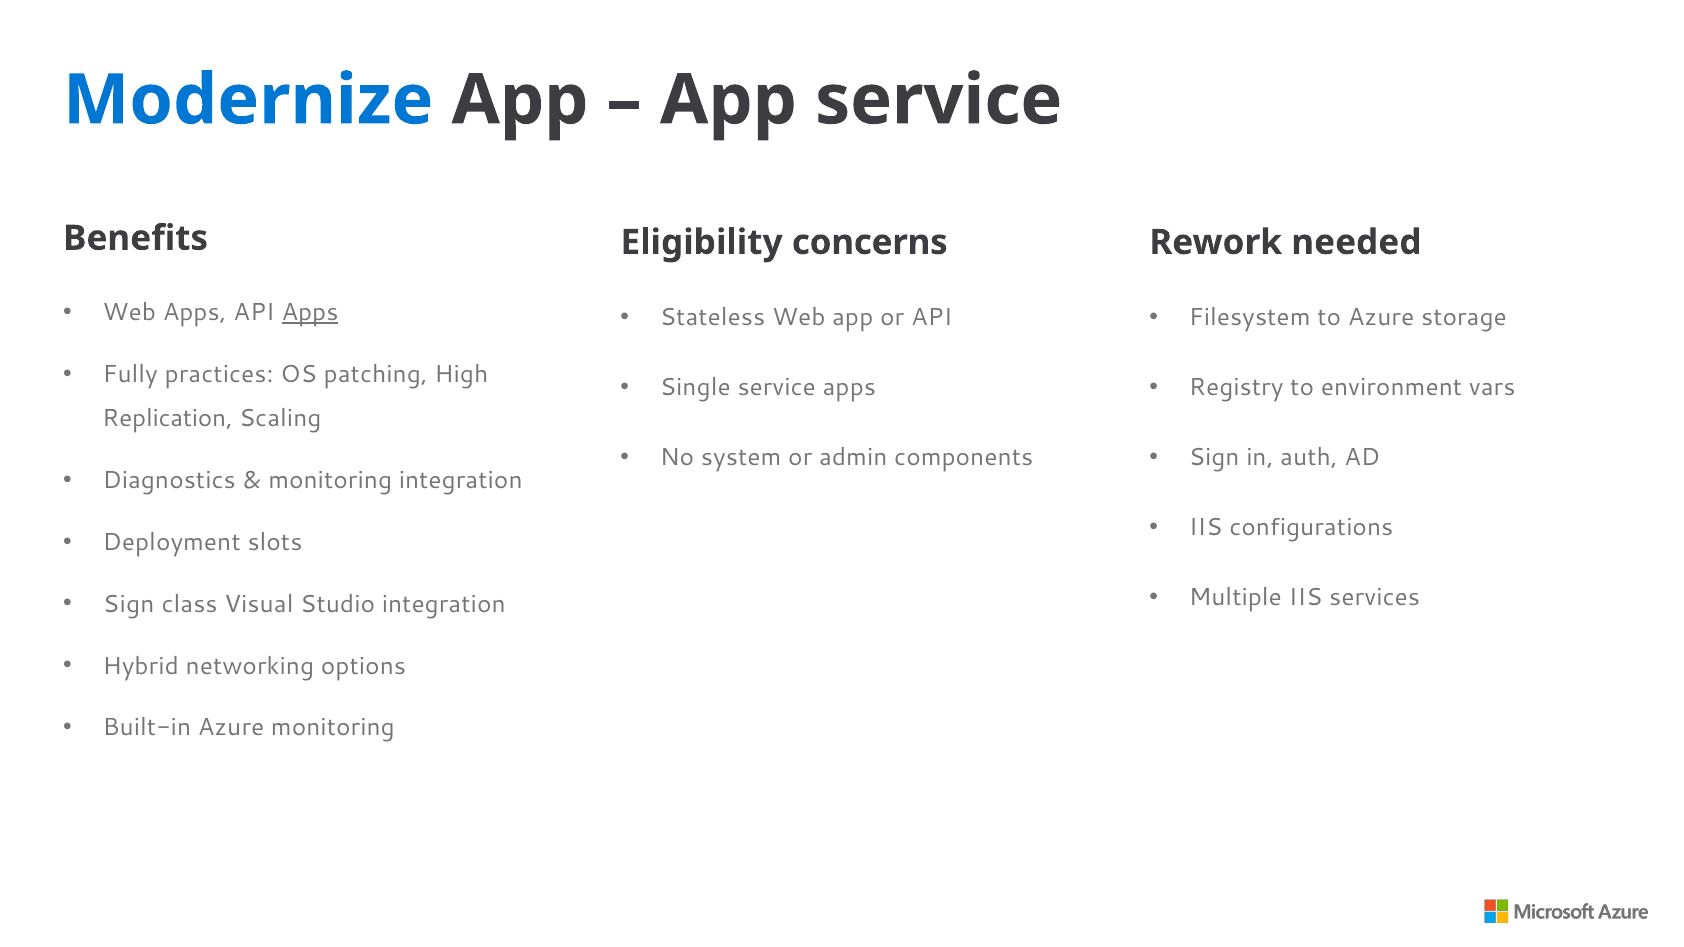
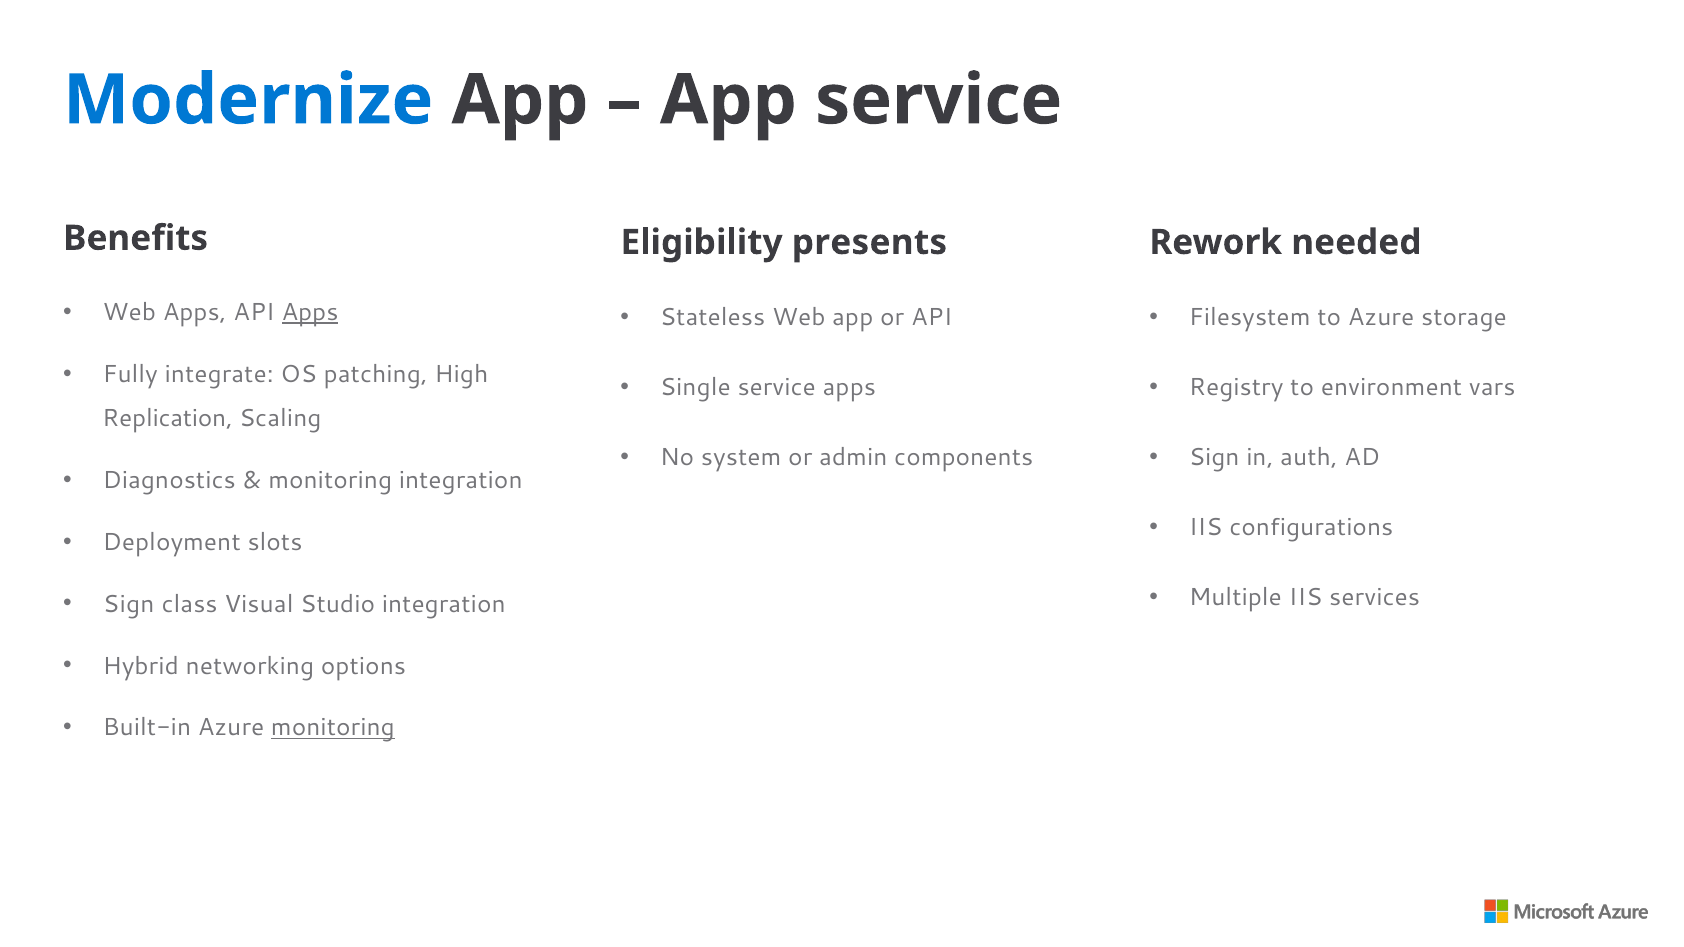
concerns: concerns -> presents
practices: practices -> integrate
monitoring at (333, 728) underline: none -> present
